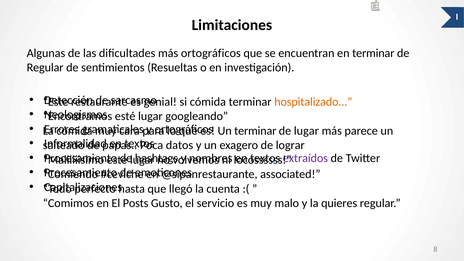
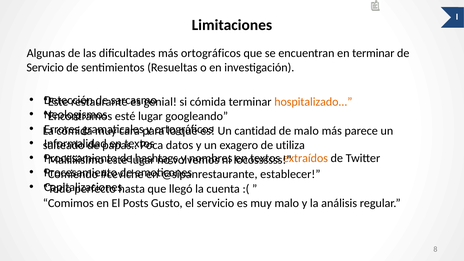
Regular at (45, 68): Regular -> Servicio
Un terminar: terminar -> cantidad
de lugar: lugar -> malo
lograr: lograr -> utiliza
extraídos colour: purple -> orange
associated: associated -> establecer
quieres: quieres -> análisis
